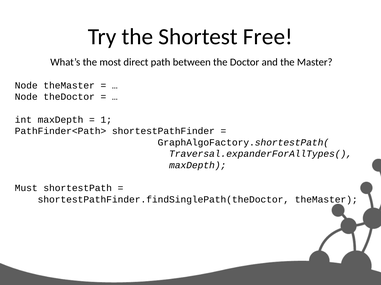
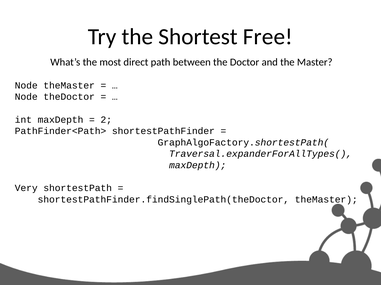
1: 1 -> 2
Must: Must -> Very
